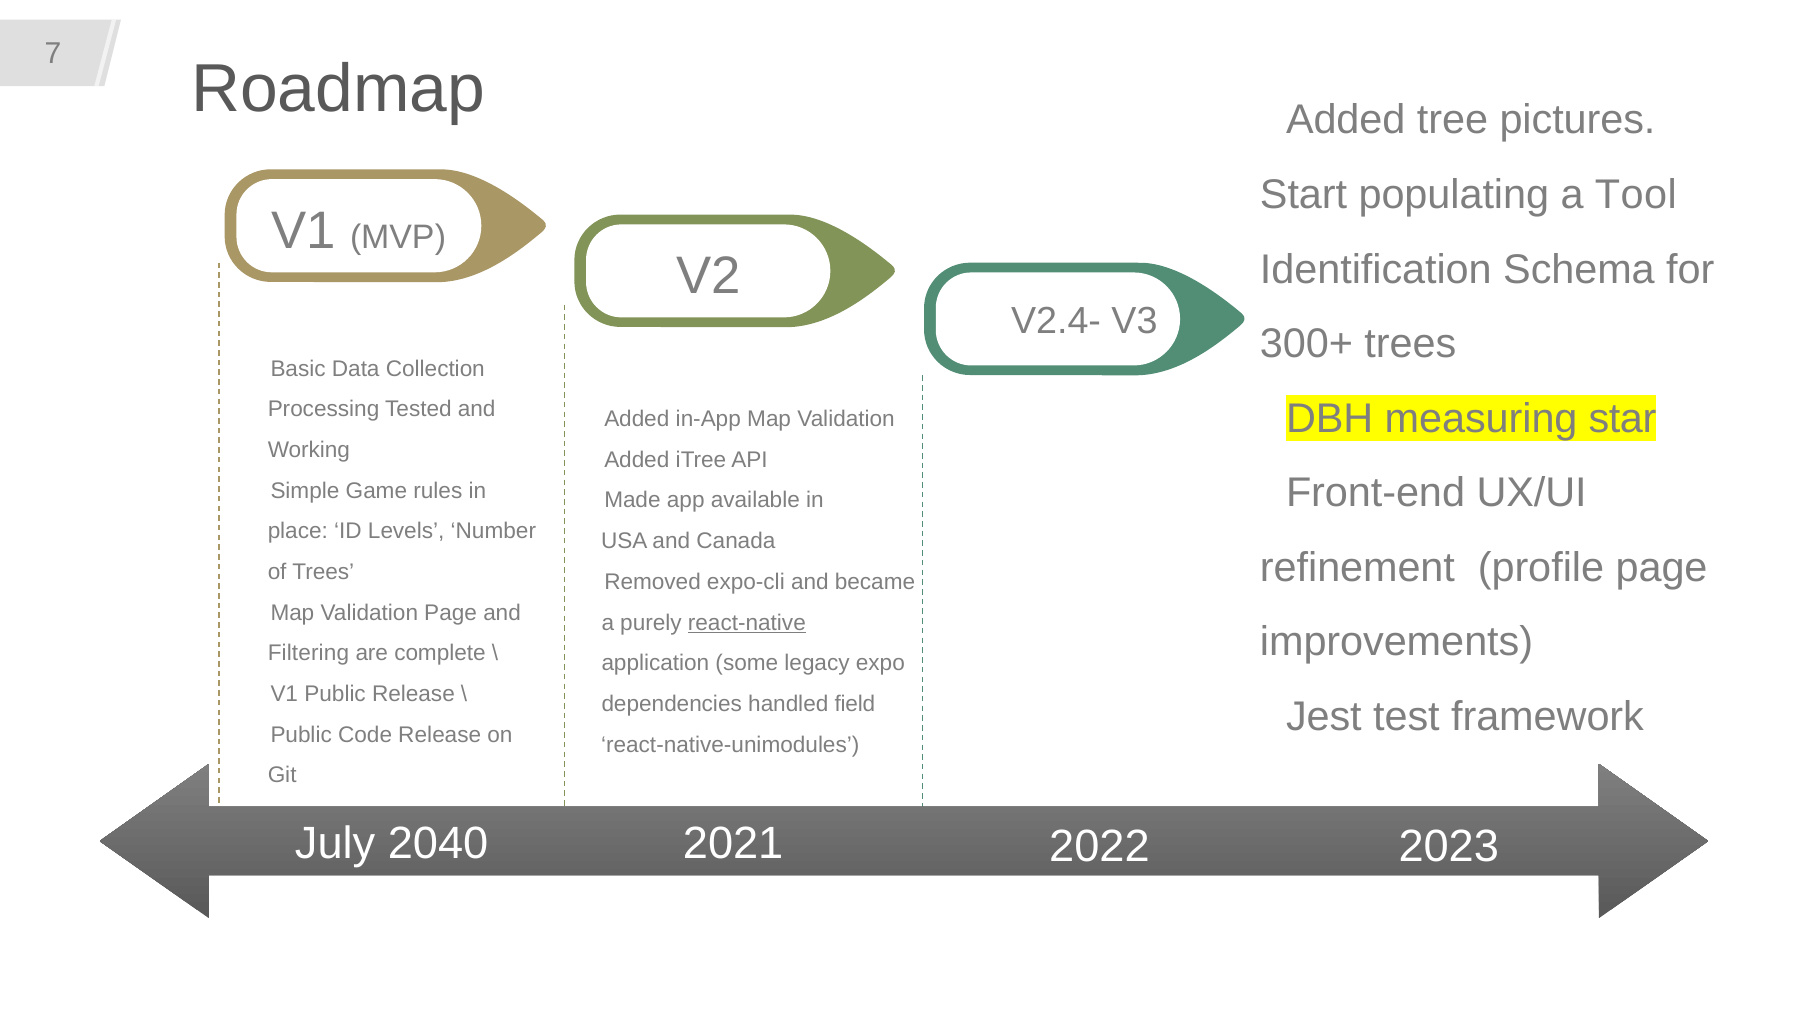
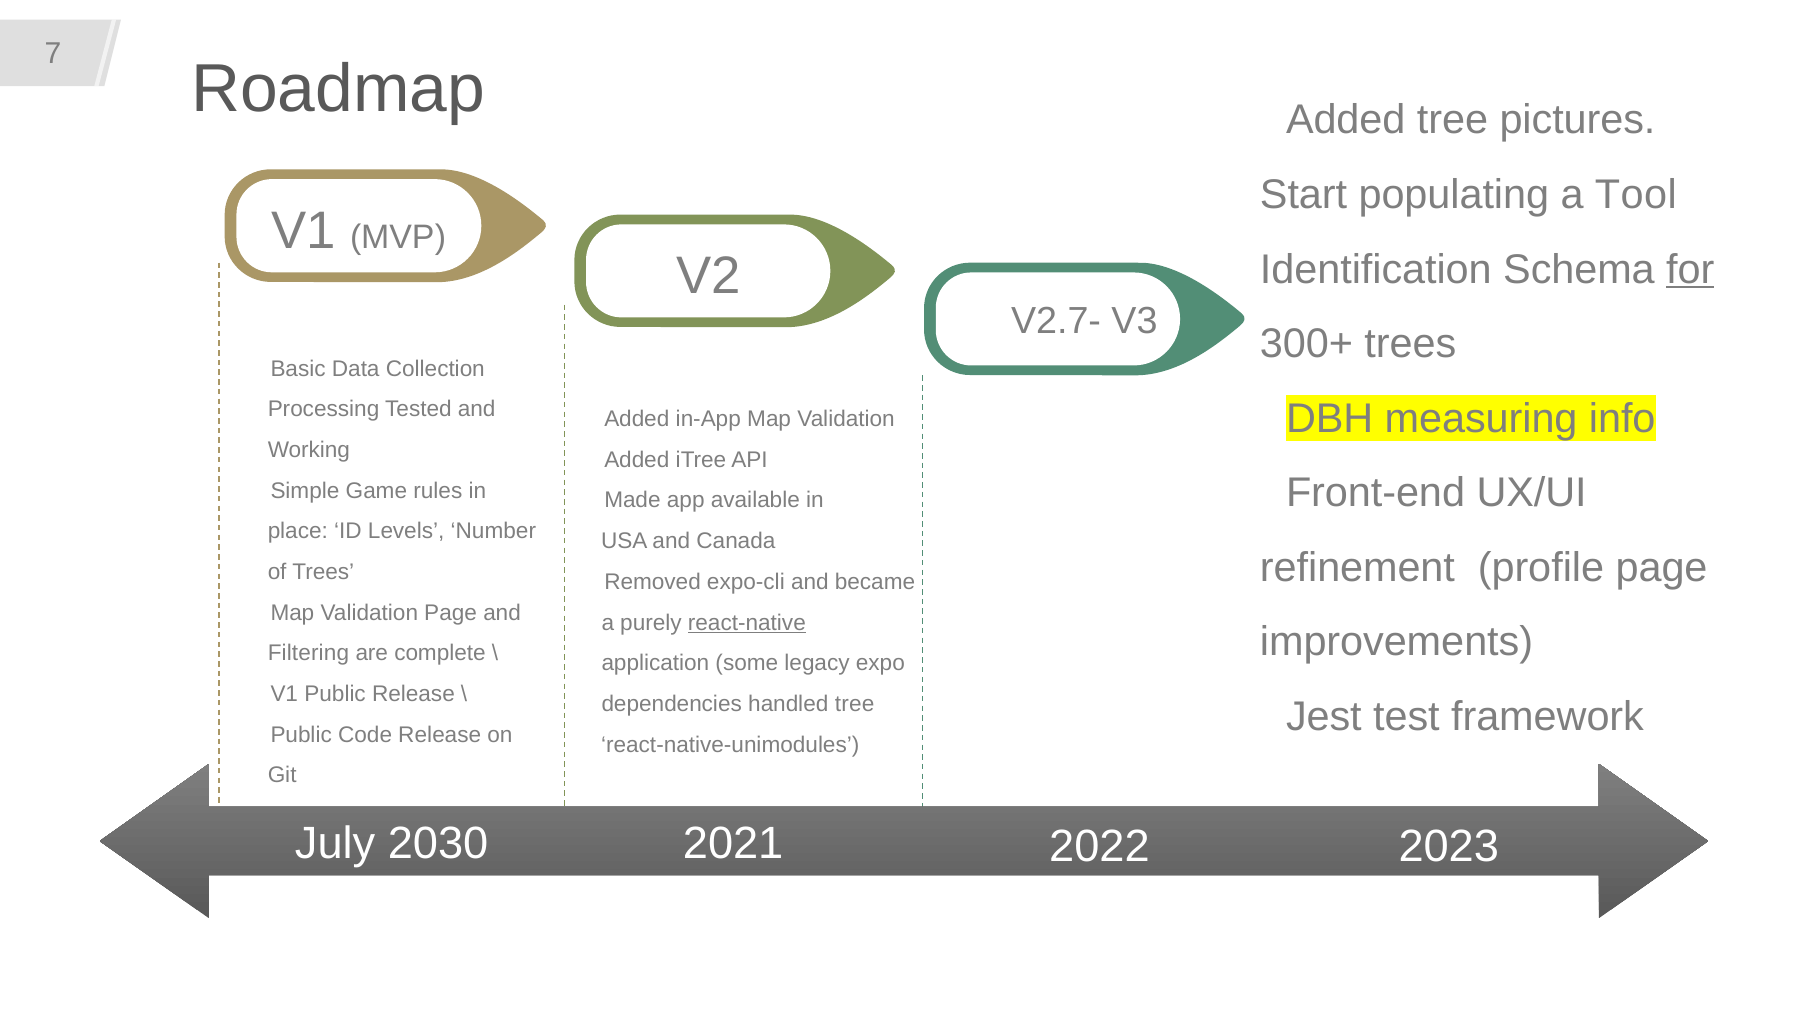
for underline: none -> present
V2.4-: V2.4- -> V2.7-
star: star -> info
handled field: field -> tree
2040: 2040 -> 2030
